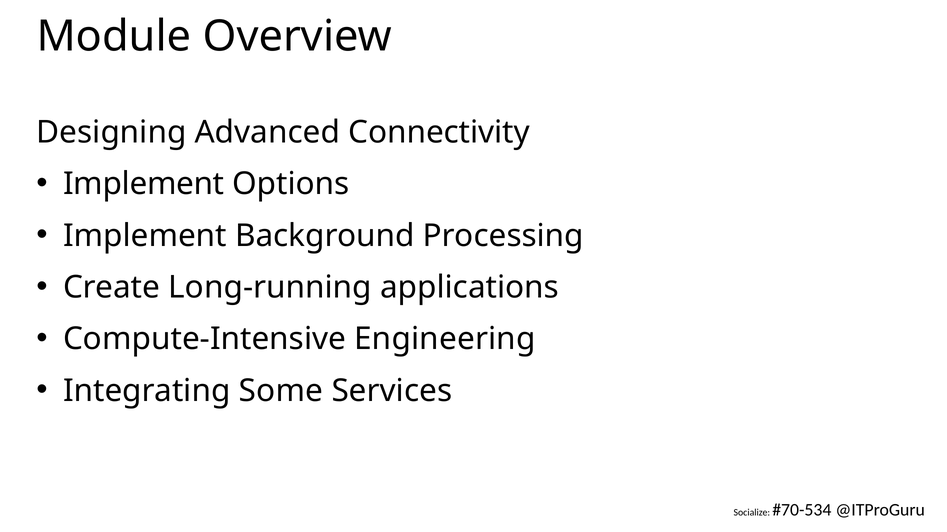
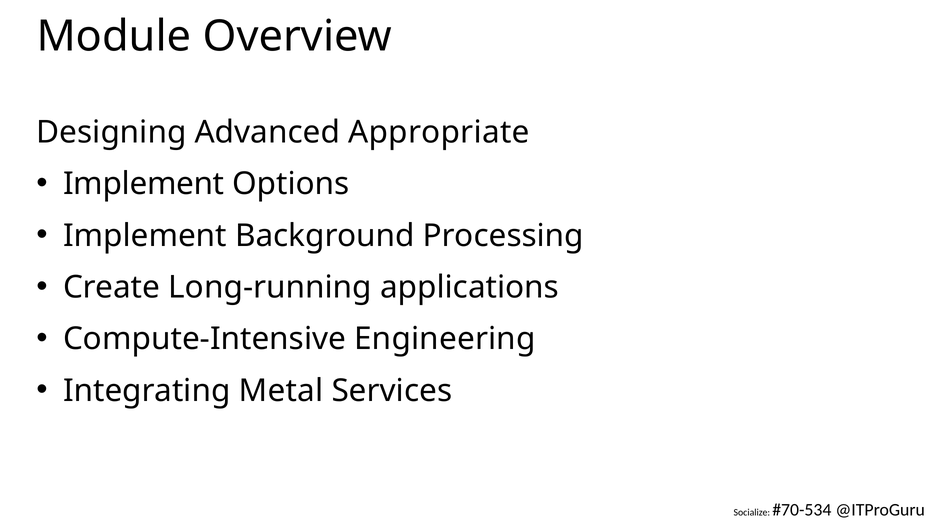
Connectivity: Connectivity -> Appropriate
Some: Some -> Metal
